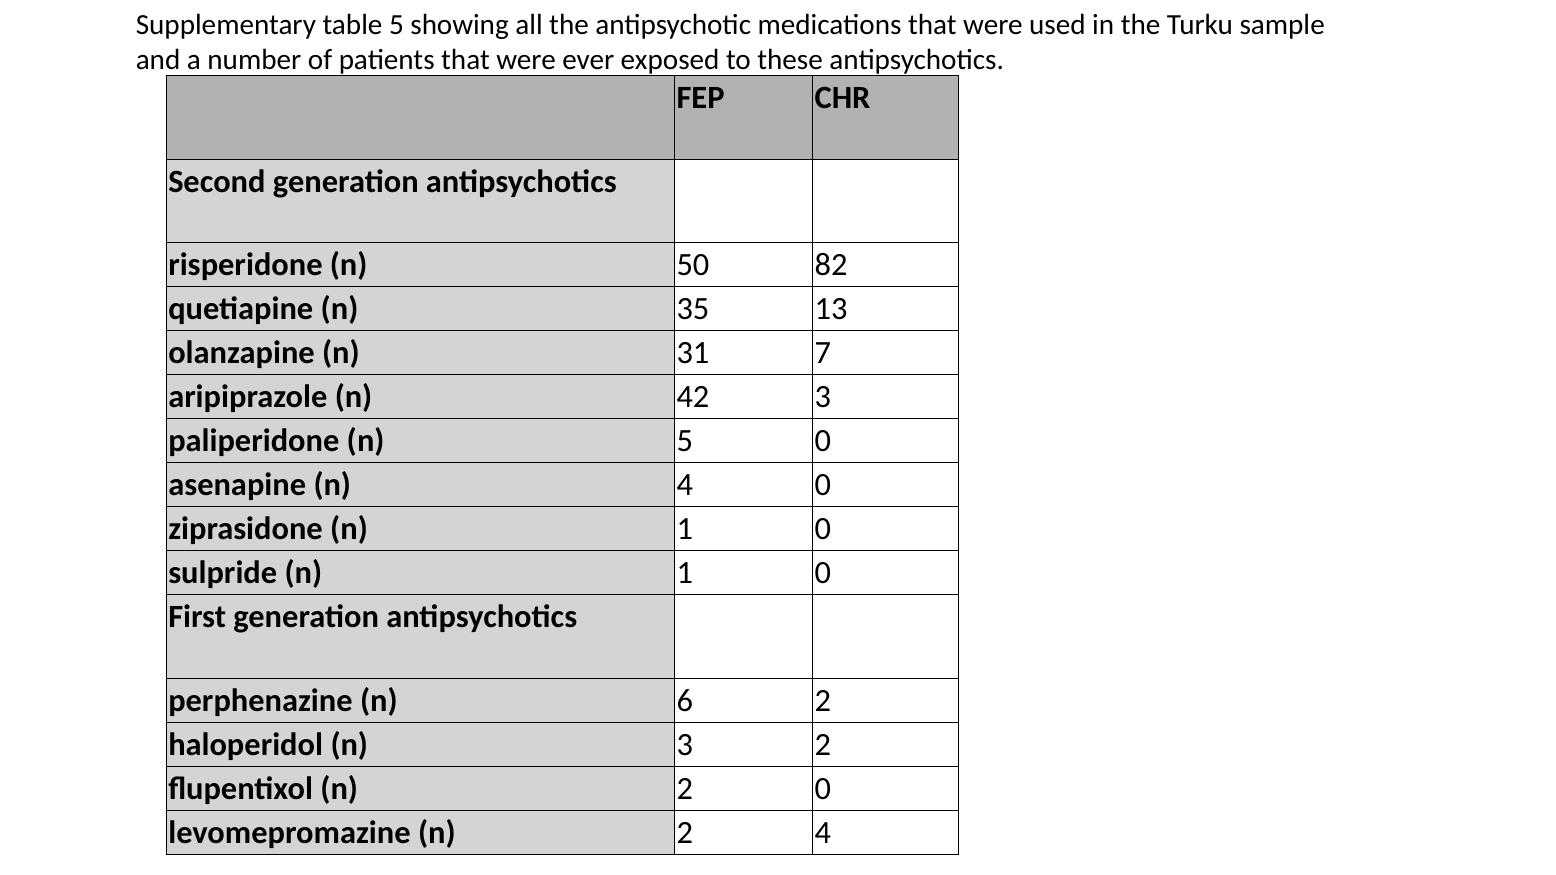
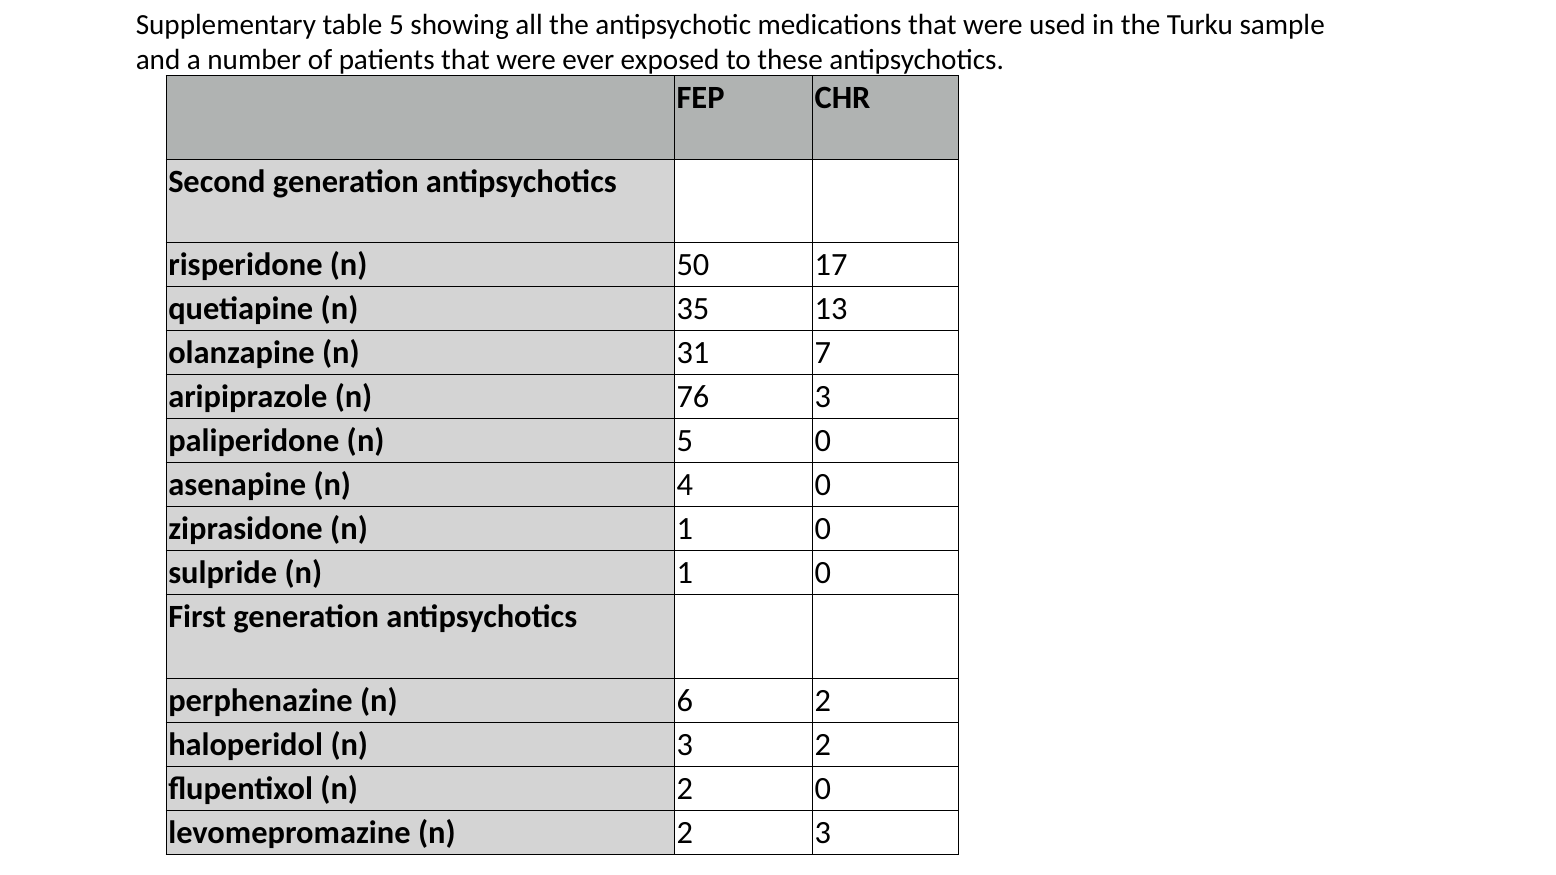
82: 82 -> 17
42: 42 -> 76
2 4: 4 -> 3
